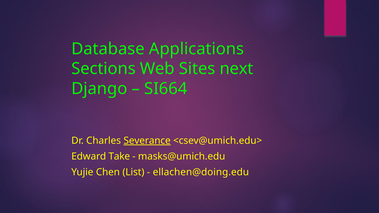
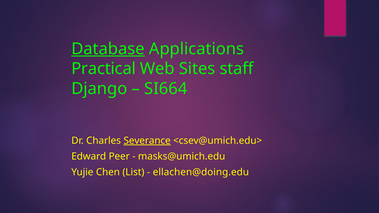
Database underline: none -> present
Sections: Sections -> Practical
next: next -> staff
Take: Take -> Peer
